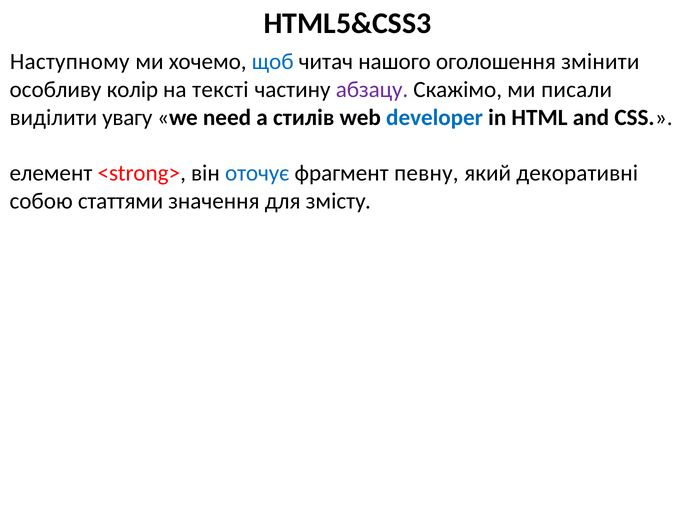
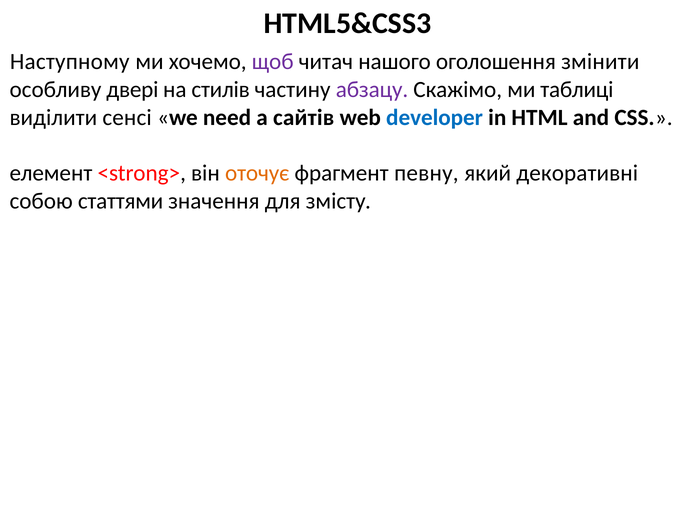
щоб colour: blue -> purple
колір: колір -> двері
тексті: тексті -> стилів
писали: писали -> таблиці
увагу: увагу -> сенсі
стилів: стилів -> сайтів
оточує colour: blue -> orange
